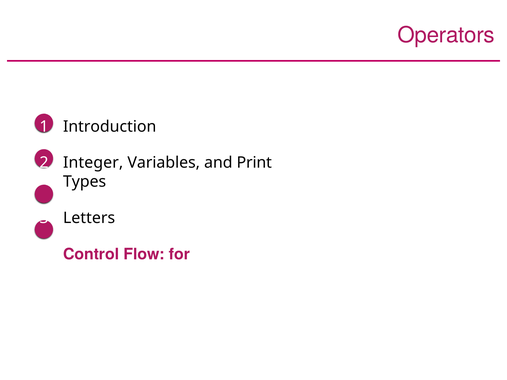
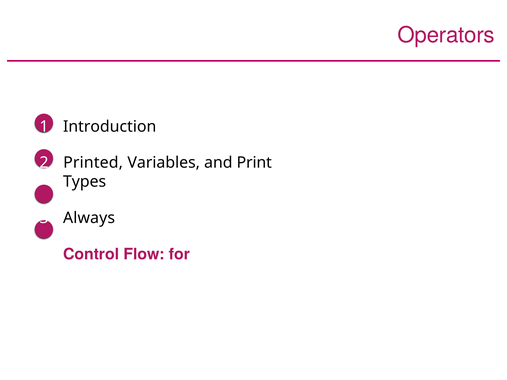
Integer: Integer -> Printed
Letters: Letters -> Always
